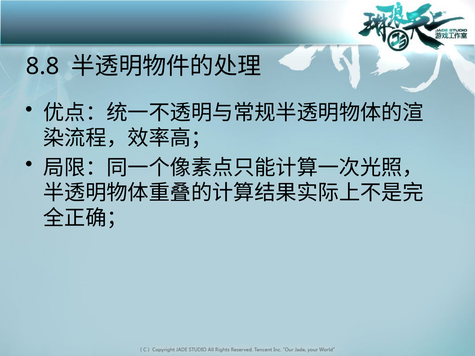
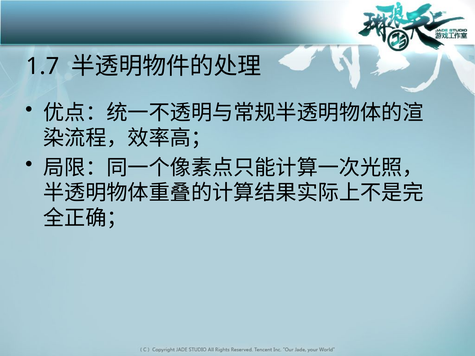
8.8: 8.8 -> 1.7
